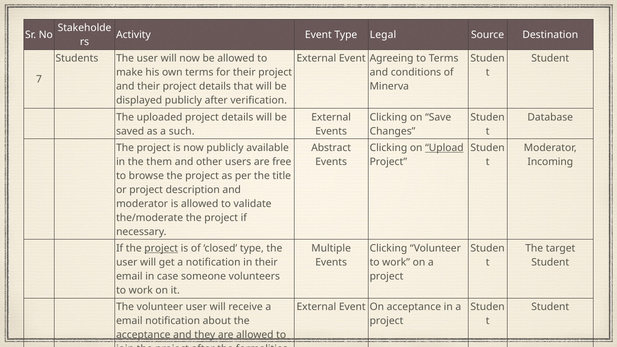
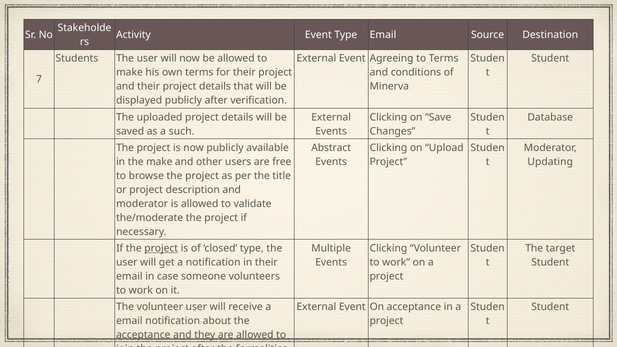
Type Legal: Legal -> Email
Upload underline: present -> none
the them: them -> make
Incoming: Incoming -> Updating
